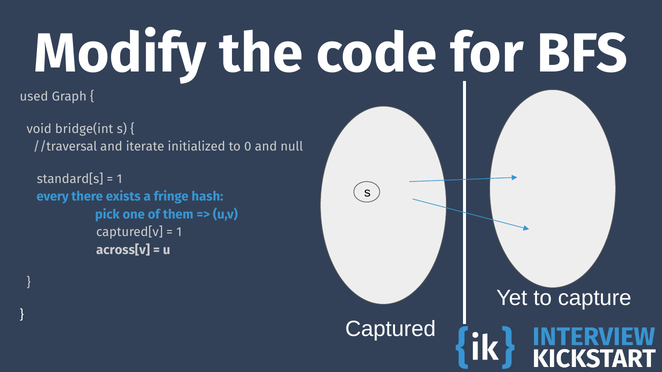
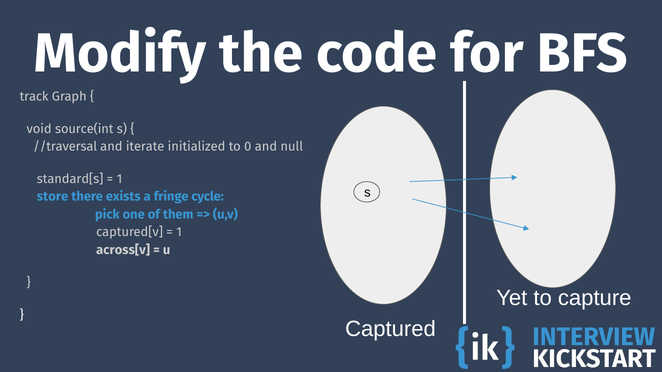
used: used -> track
bridge(int: bridge(int -> source(int
every: every -> store
hash: hash -> cycle
